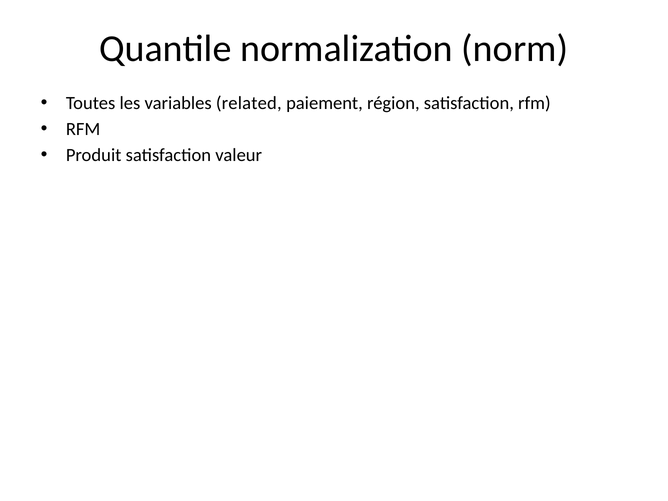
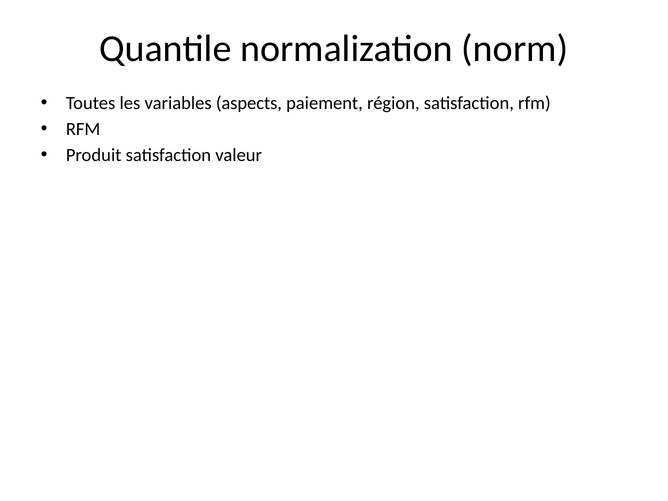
related: related -> aspects
